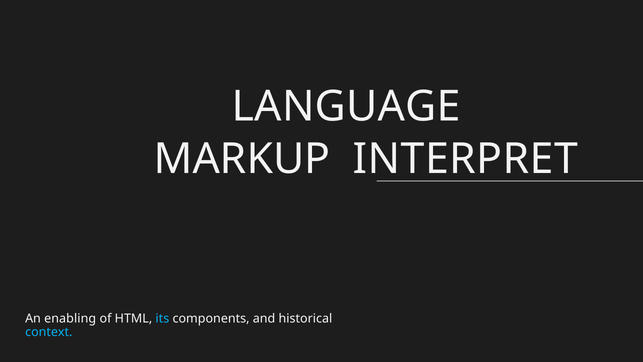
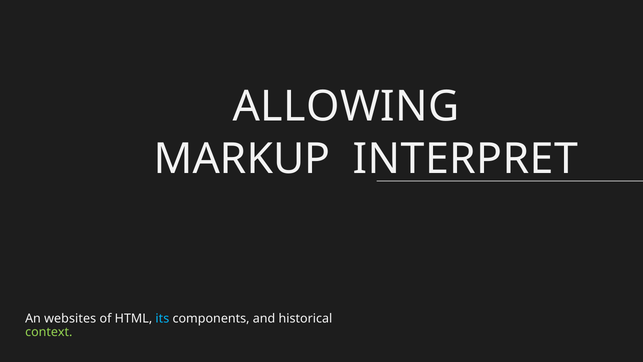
LANGUAGE: LANGUAGE -> ALLOWING
enabling: enabling -> websites
context colour: light blue -> light green
